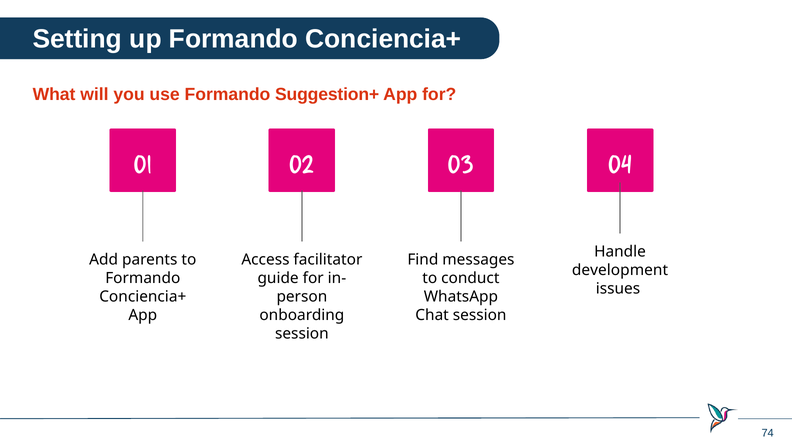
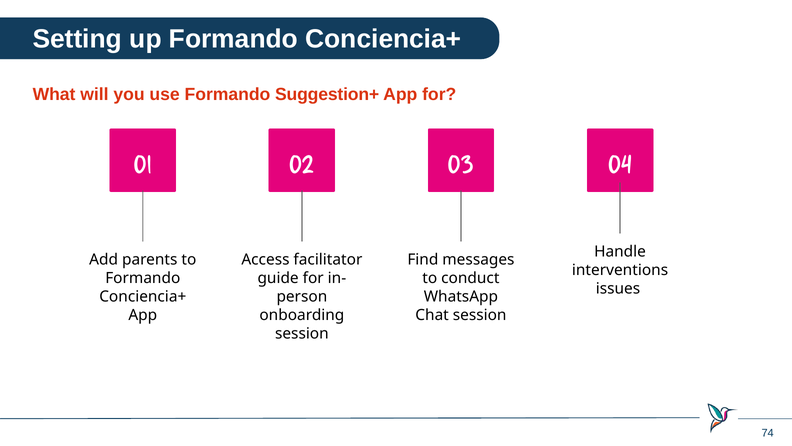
development: development -> interventions
